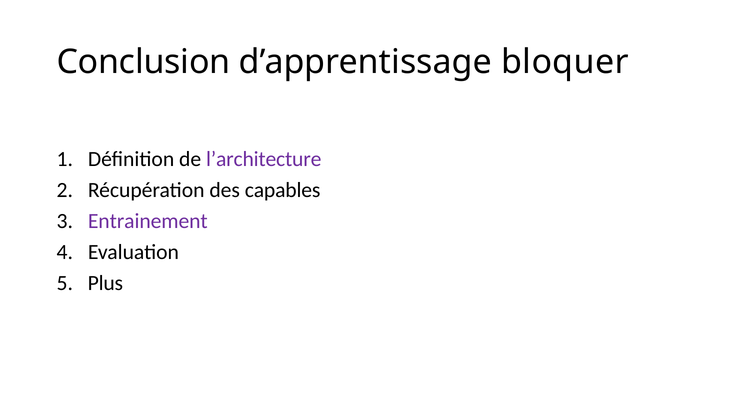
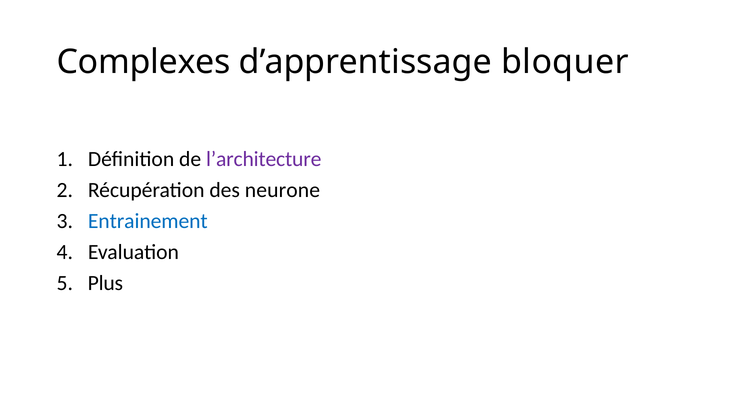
Conclusion: Conclusion -> Complexes
capables: capables -> neurone
Entrainement colour: purple -> blue
